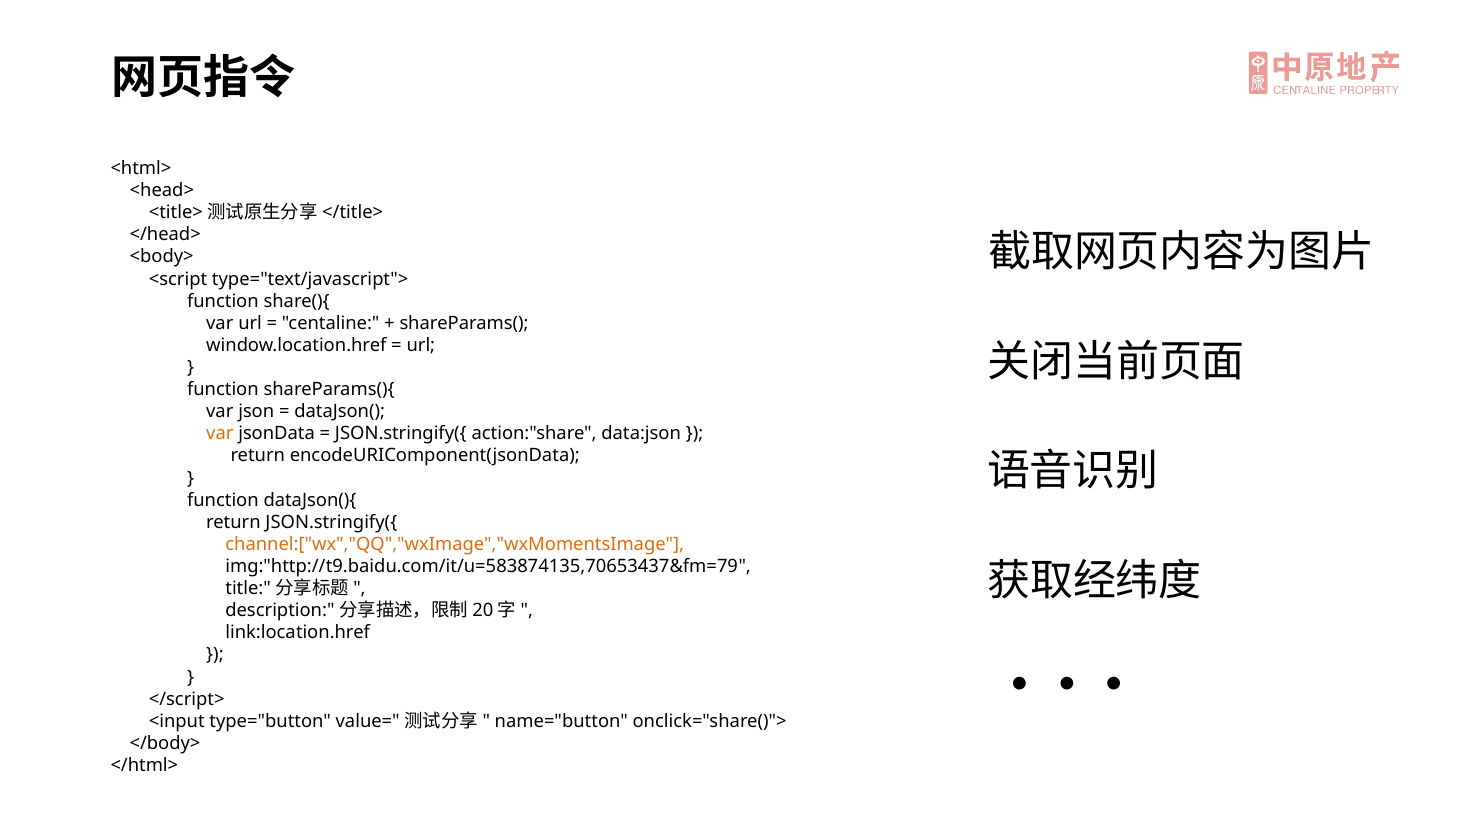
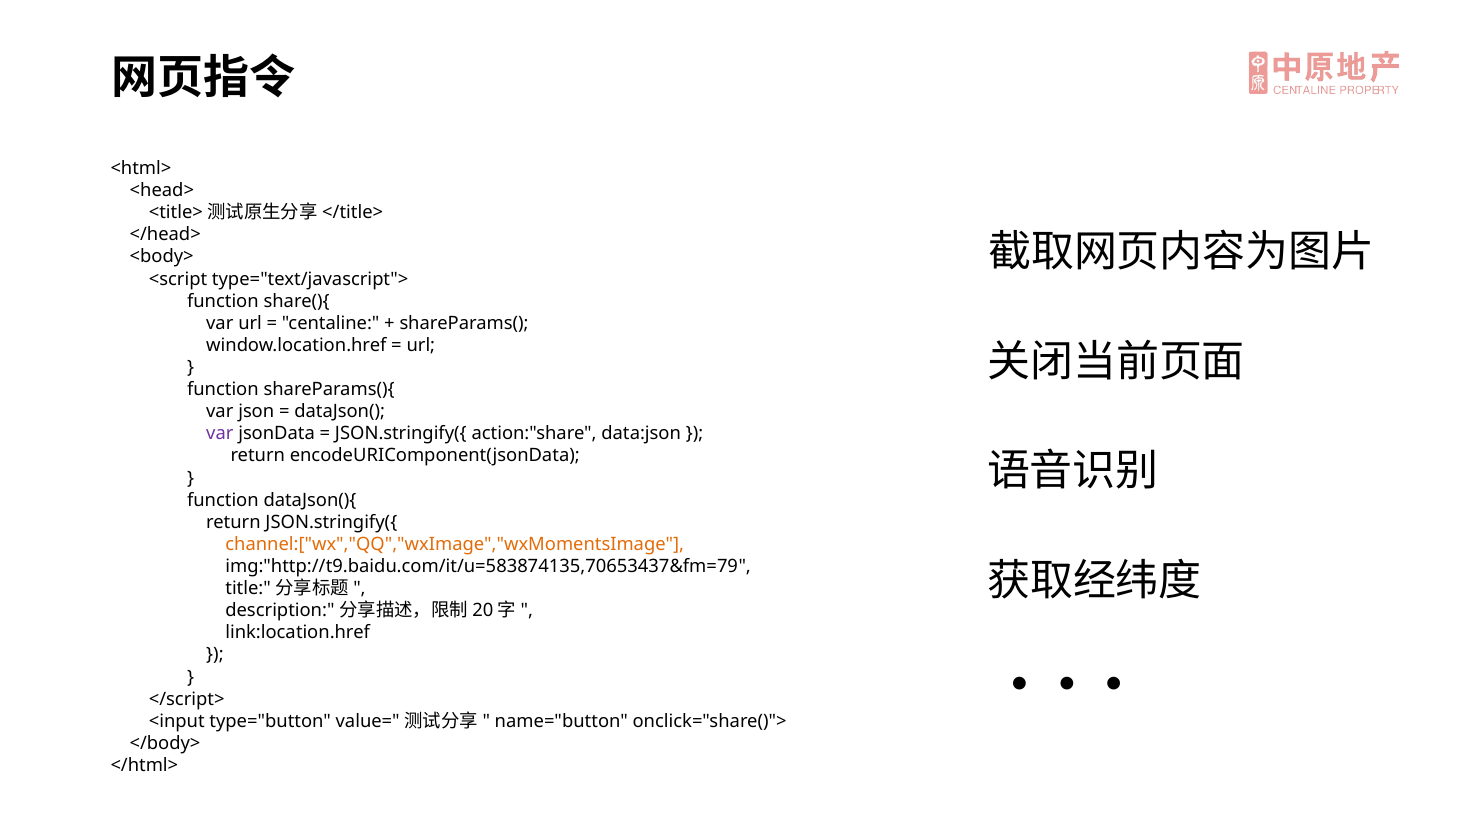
var at (220, 434) colour: orange -> purple
